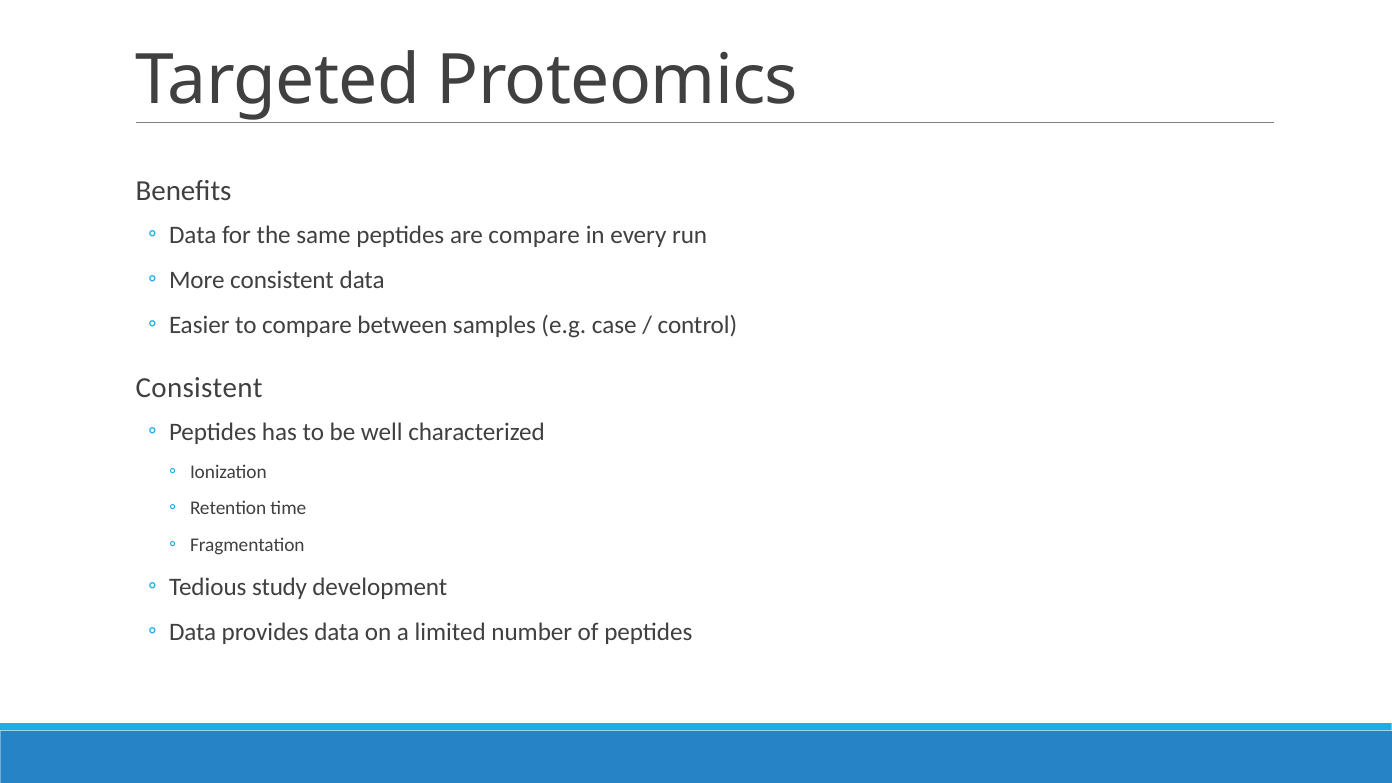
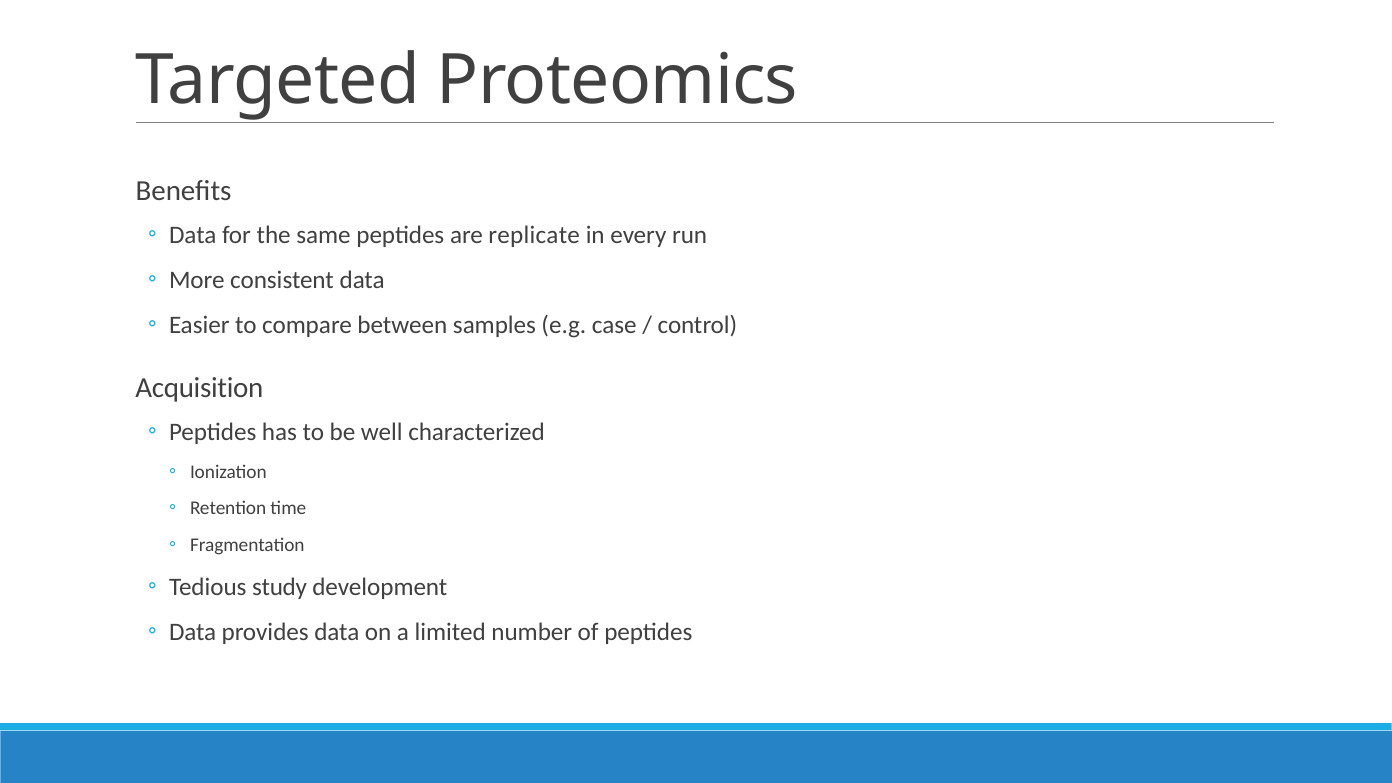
are compare: compare -> replicate
Consistent at (199, 388): Consistent -> Acquisition
